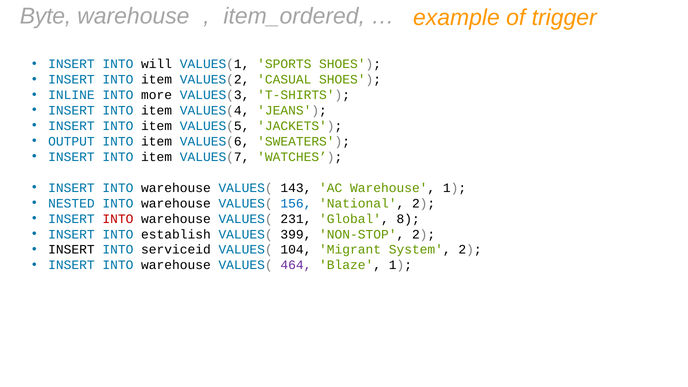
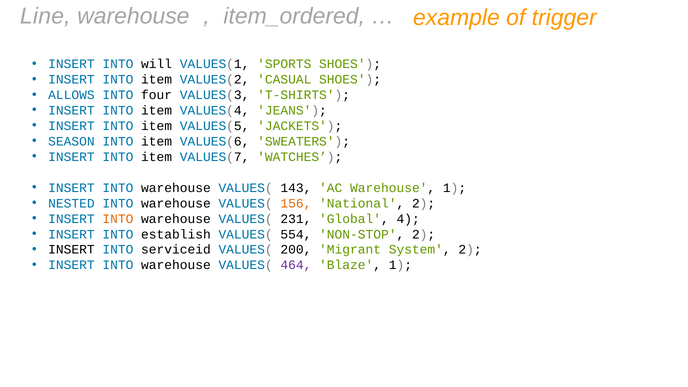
Byte: Byte -> Line
INLINE: INLINE -> ALLOWS
more: more -> four
OUTPUT: OUTPUT -> SEASON
156 colour: blue -> orange
INTO at (118, 219) colour: red -> orange
8: 8 -> 4
399: 399 -> 554
104: 104 -> 200
